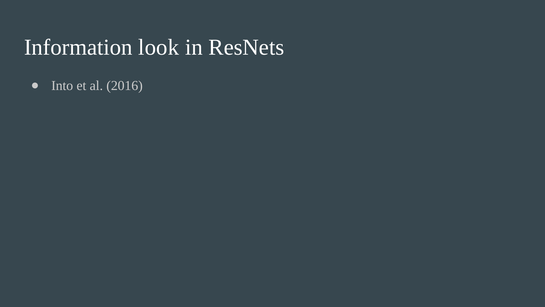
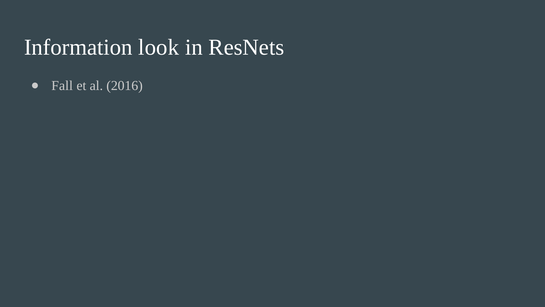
Into: Into -> Fall
